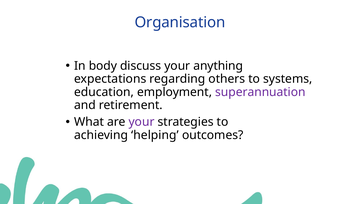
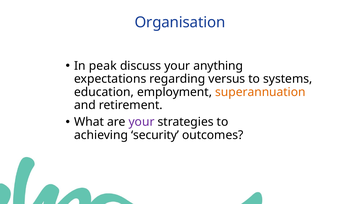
body: body -> peak
others: others -> versus
superannuation colour: purple -> orange
helping: helping -> security
